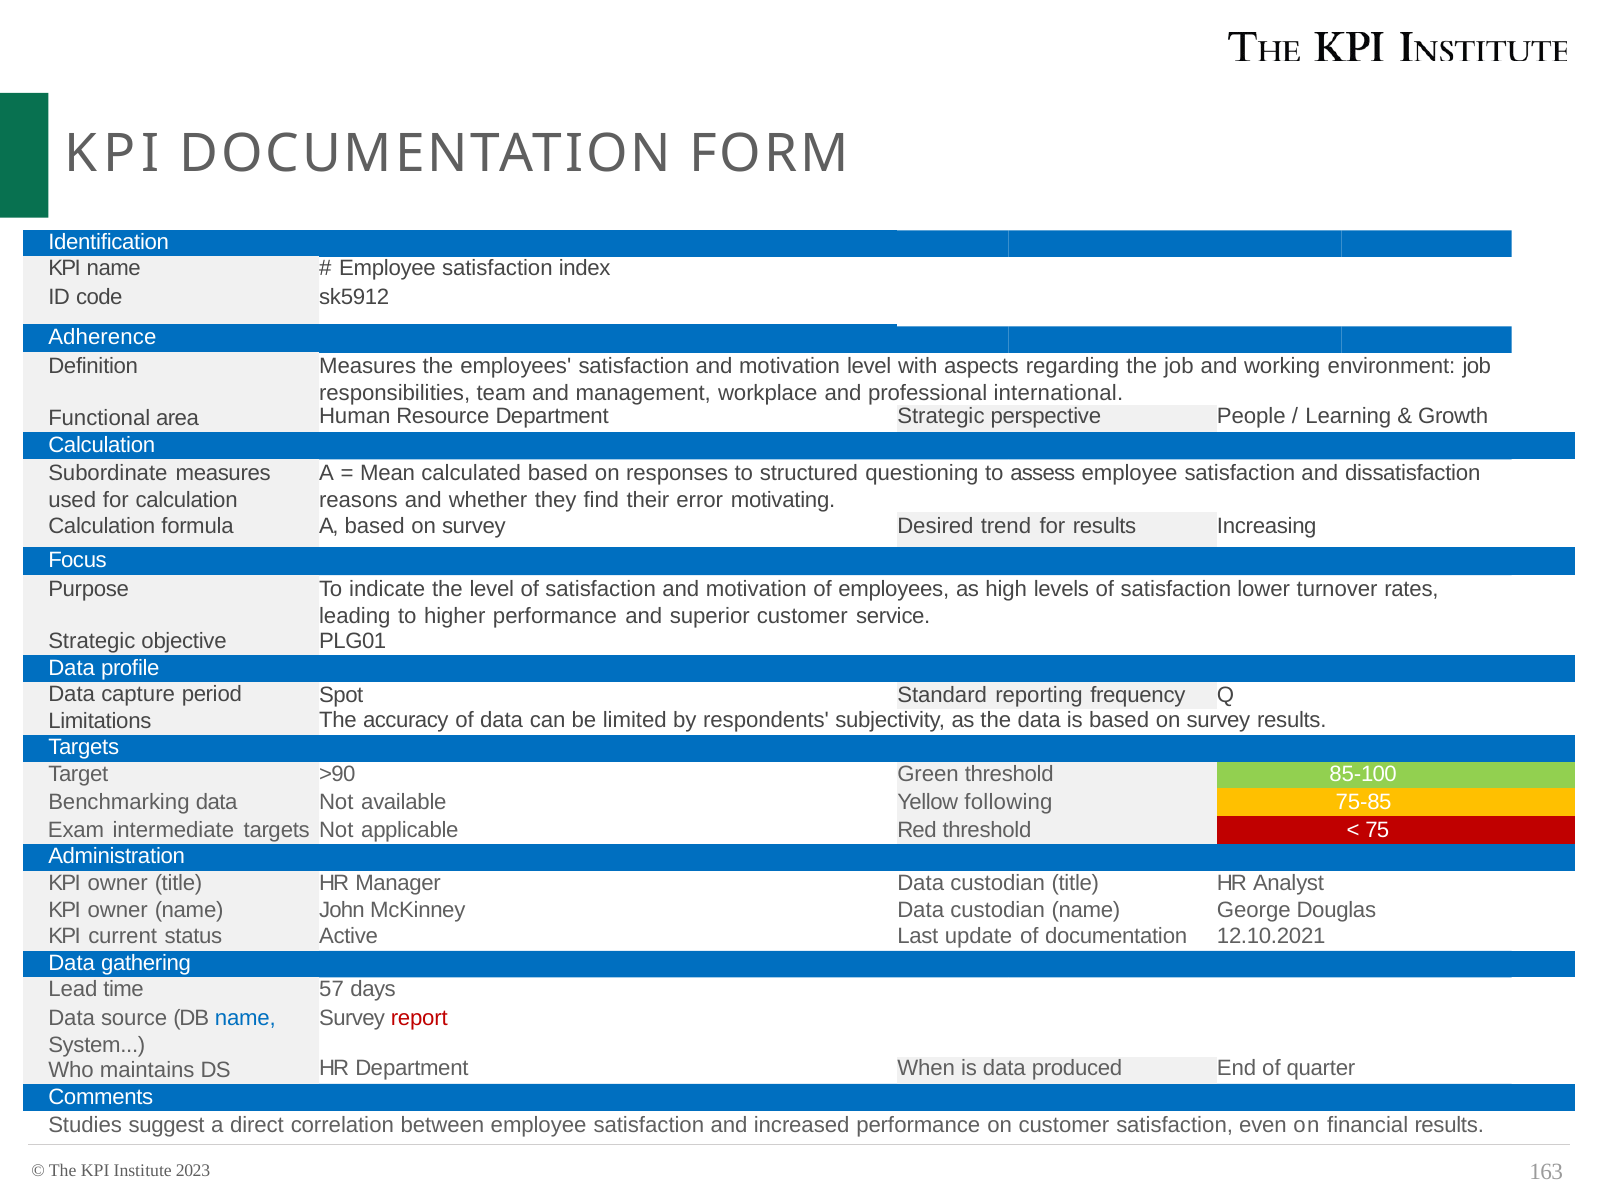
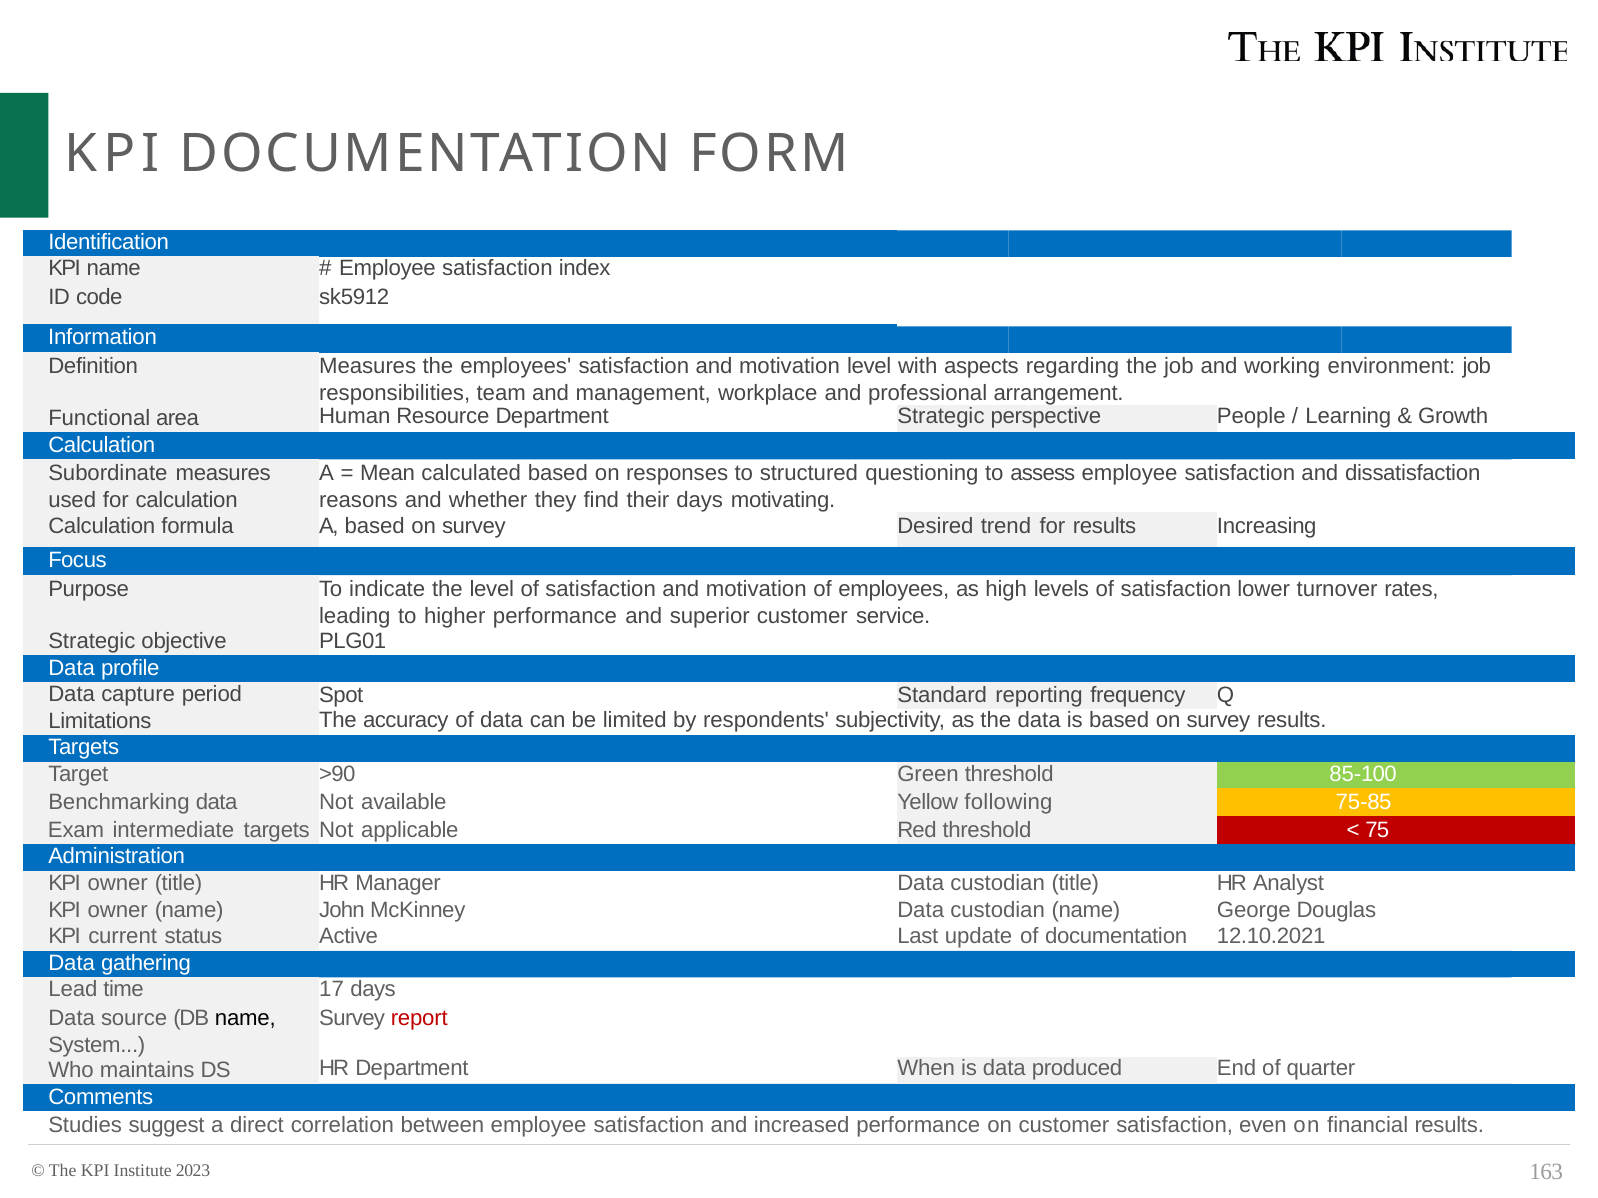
Adherence: Adherence -> Information
international: international -> arrangement
their error: error -> days
57: 57 -> 17
name at (245, 1019) colour: blue -> black
